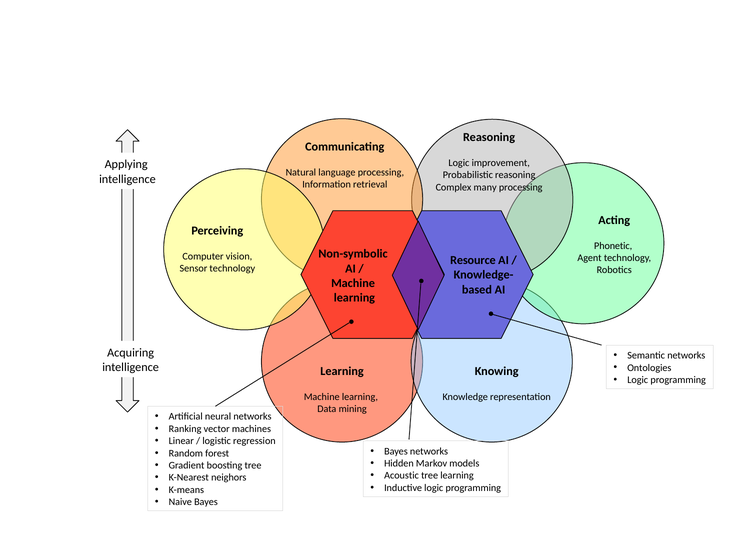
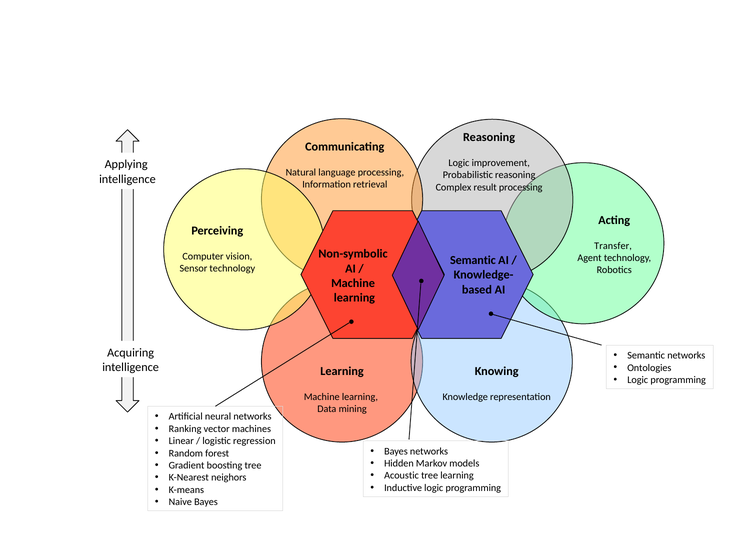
many: many -> result
Phonetic: Phonetic -> Transfer
Resource at (473, 260): Resource -> Semantic
